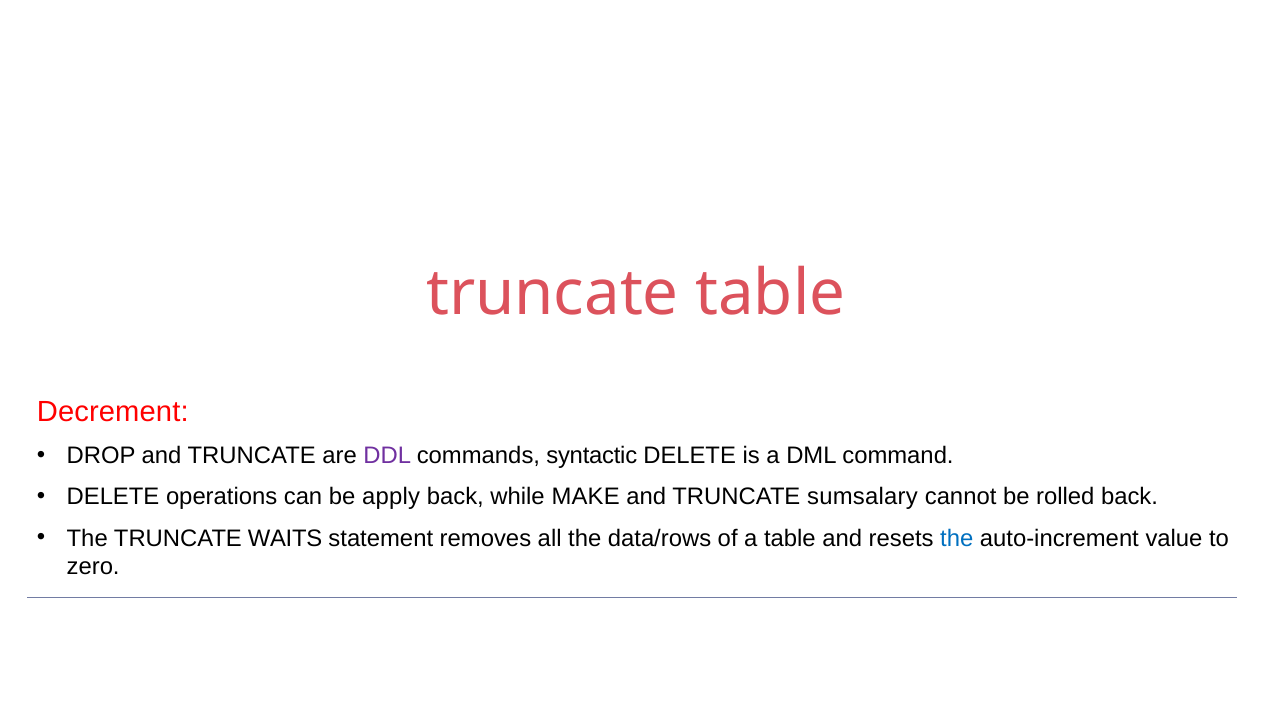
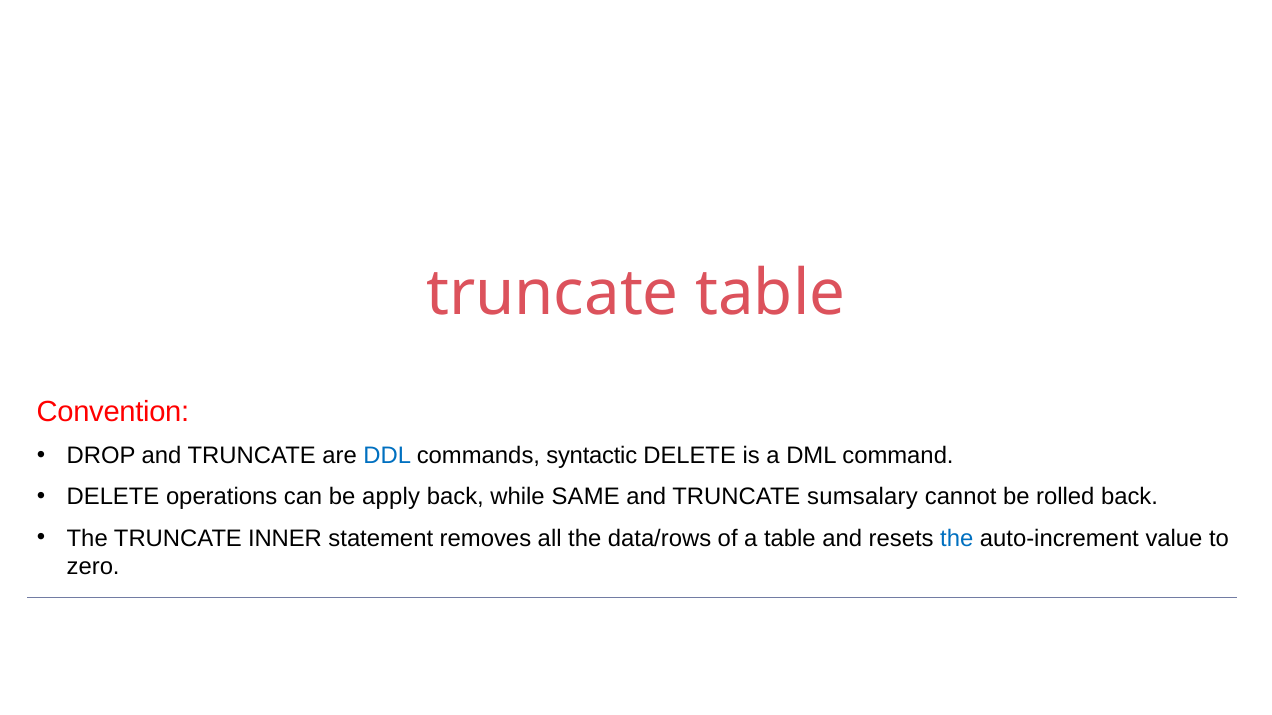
Decrement: Decrement -> Convention
DDL colour: purple -> blue
MAKE: MAKE -> SAME
WAITS: WAITS -> INNER
